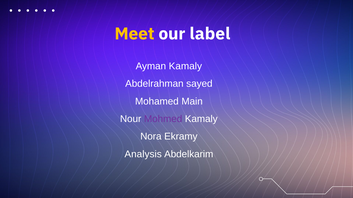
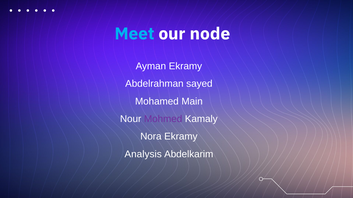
Meet colour: yellow -> light blue
label: label -> node
Ayman Kamaly: Kamaly -> Ekramy
